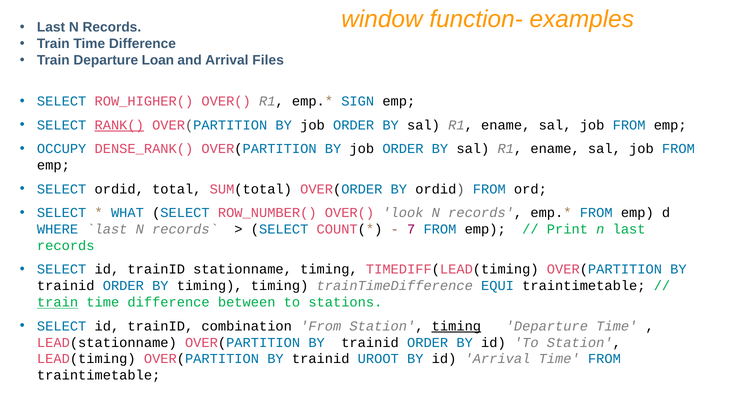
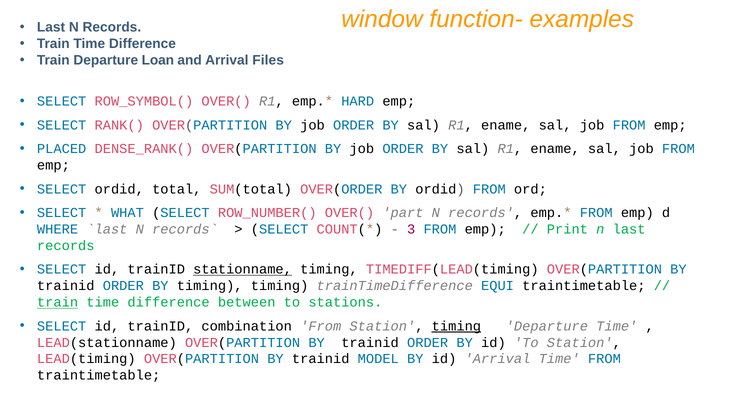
ROW_HIGHER(: ROW_HIGHER( -> ROW_SYMBOL(
SIGN: SIGN -> HARD
RANK( underline: present -> none
OCCUPY: OCCUPY -> PLACED
look: look -> part
7: 7 -> 3
stationname underline: none -> present
UROOT: UROOT -> MODEL
